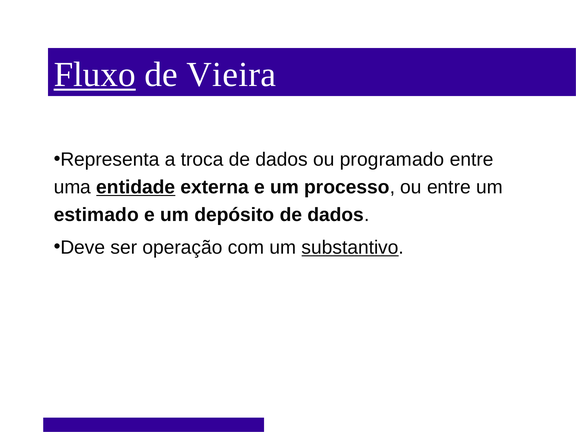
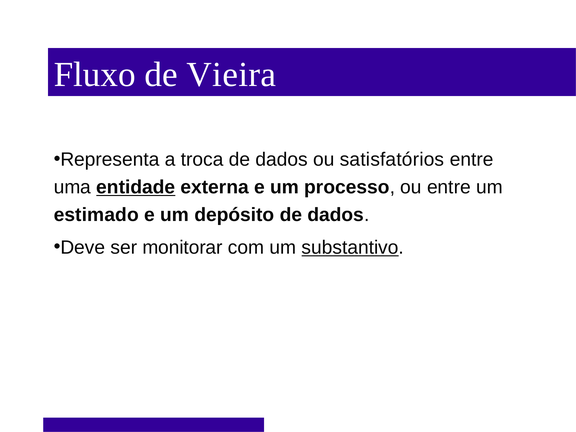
Fluxo underline: present -> none
programado: programado -> satisfatórios
operação: operação -> monitorar
